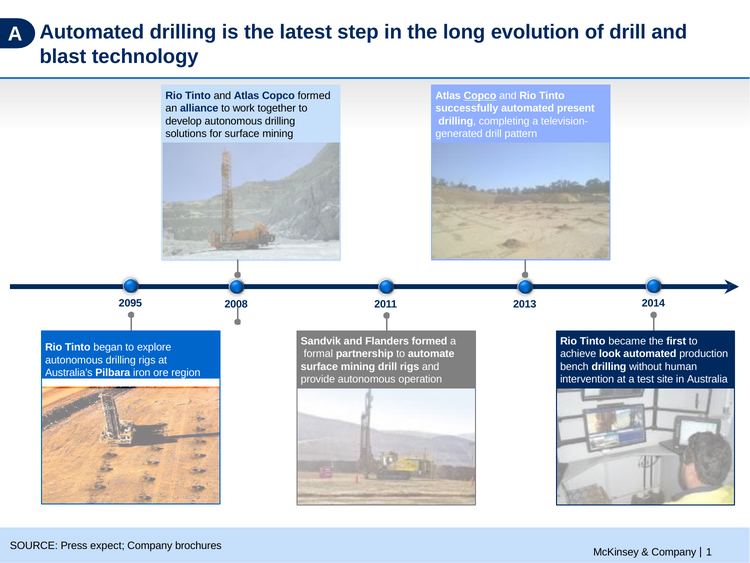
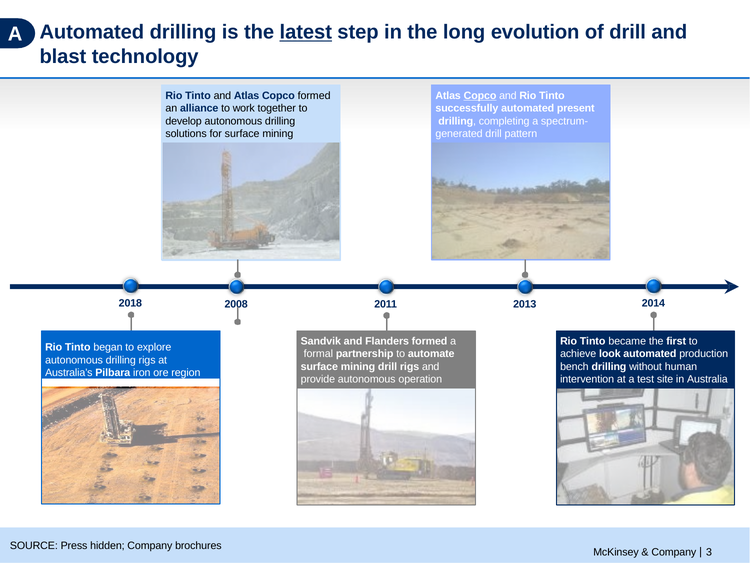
latest underline: none -> present
television-: television- -> spectrum-
2095: 2095 -> 2018
expect: expect -> hidden
1: 1 -> 3
